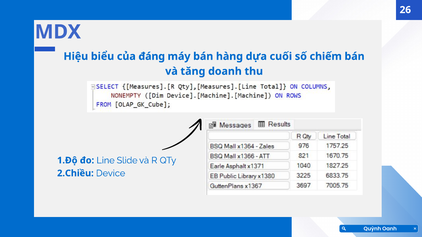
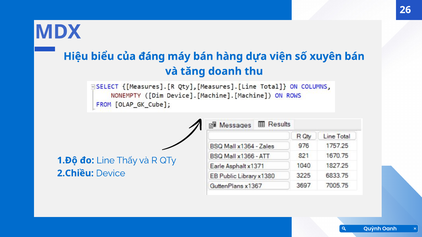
cuối: cuối -> viện
chiếm: chiếm -> xuyên
Slide: Slide -> Thấy
